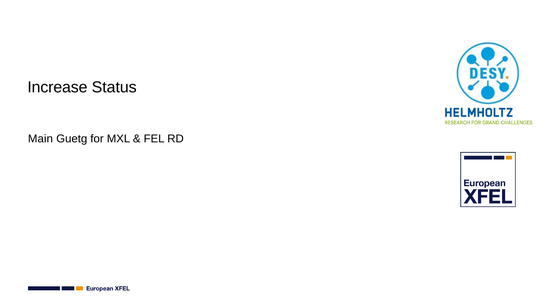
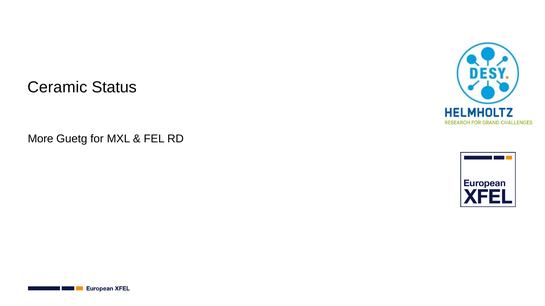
Increase: Increase -> Ceramic
Main: Main -> More
